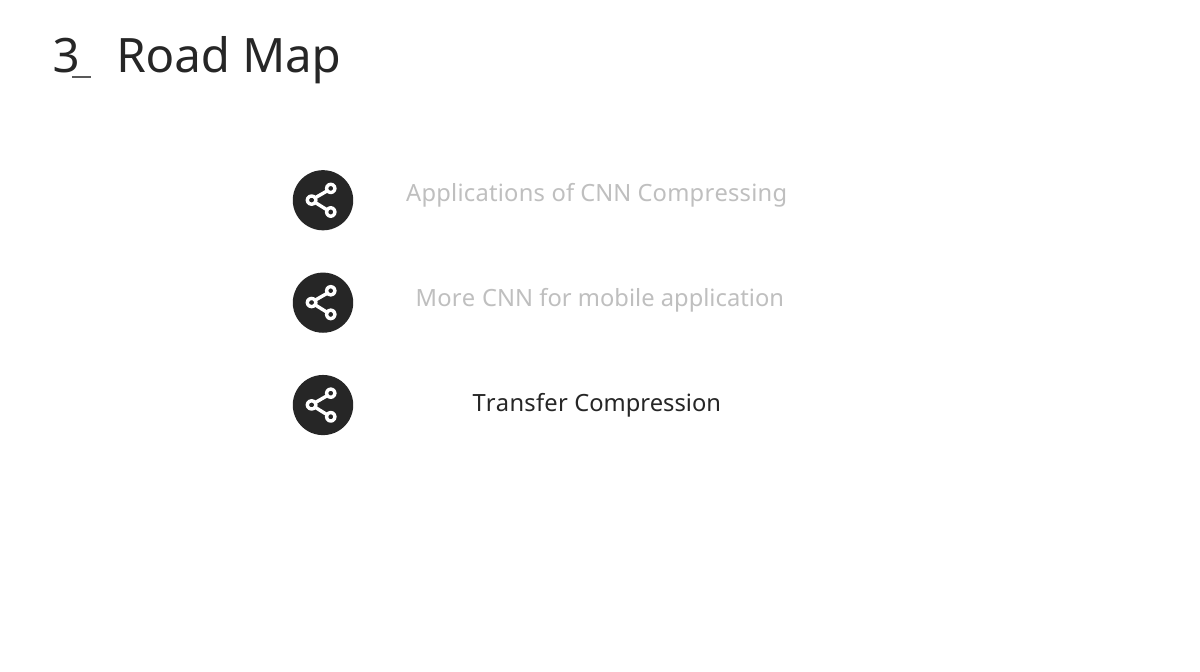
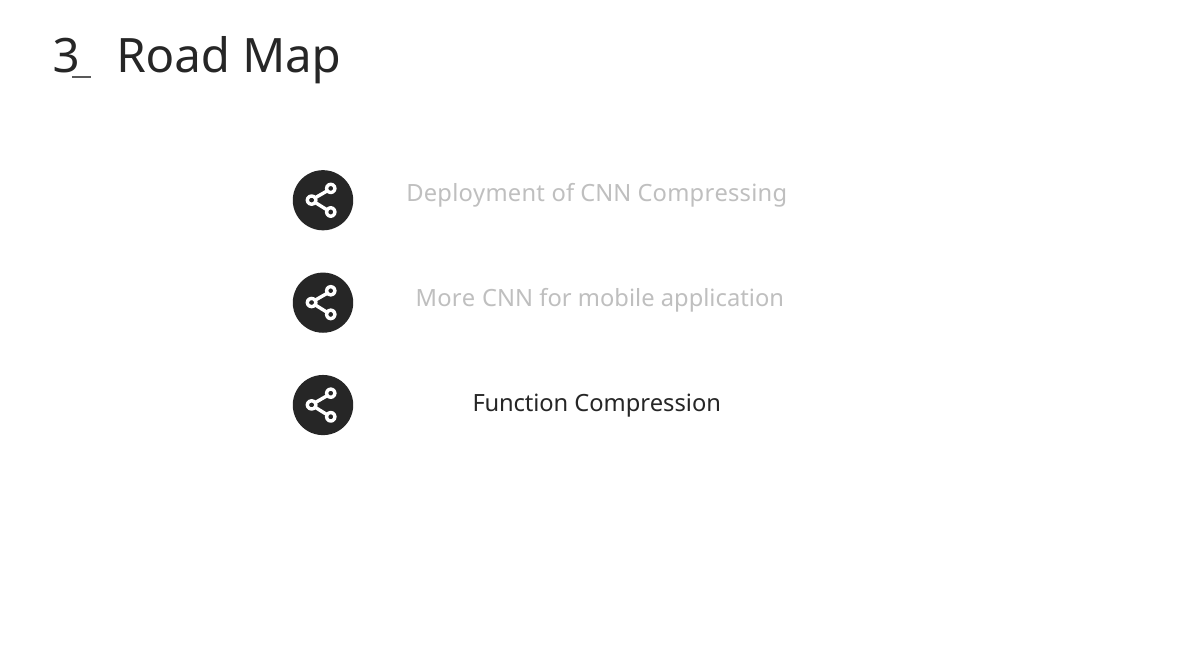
Applications: Applications -> Deployment
Transfer: Transfer -> Function
